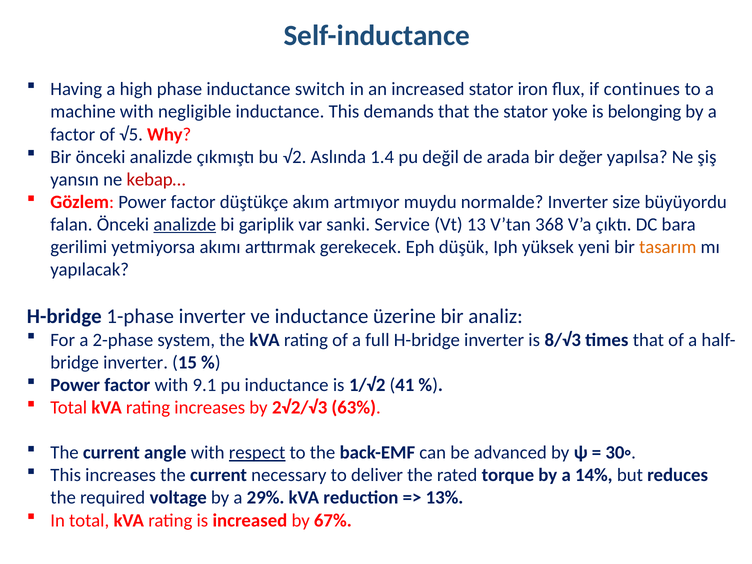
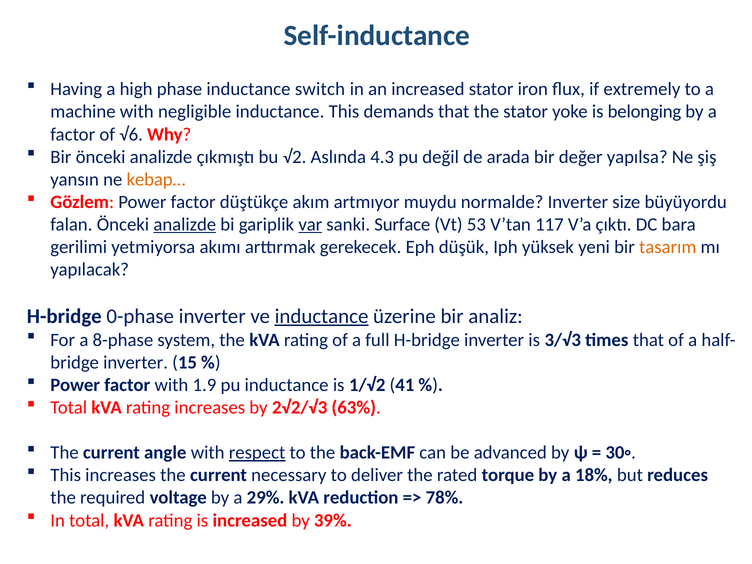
continues: continues -> extremely
√5: √5 -> √6
1.4: 1.4 -> 4.3
kebap… colour: red -> orange
var underline: none -> present
Service: Service -> Surface
13: 13 -> 53
368: 368 -> 117
1-phase: 1-phase -> 0-phase
inductance at (322, 316) underline: none -> present
2-phase: 2-phase -> 8-phase
8/√3: 8/√3 -> 3/√3
9.1: 9.1 -> 1.9
14%: 14% -> 18%
13%: 13% -> 78%
67%: 67% -> 39%
